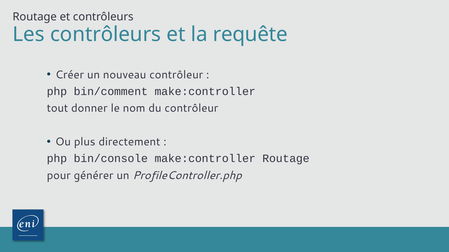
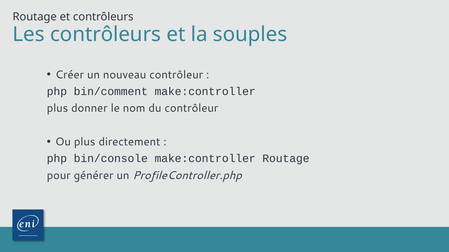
requête: requête -> souples
tout at (57, 109): tout -> plus
